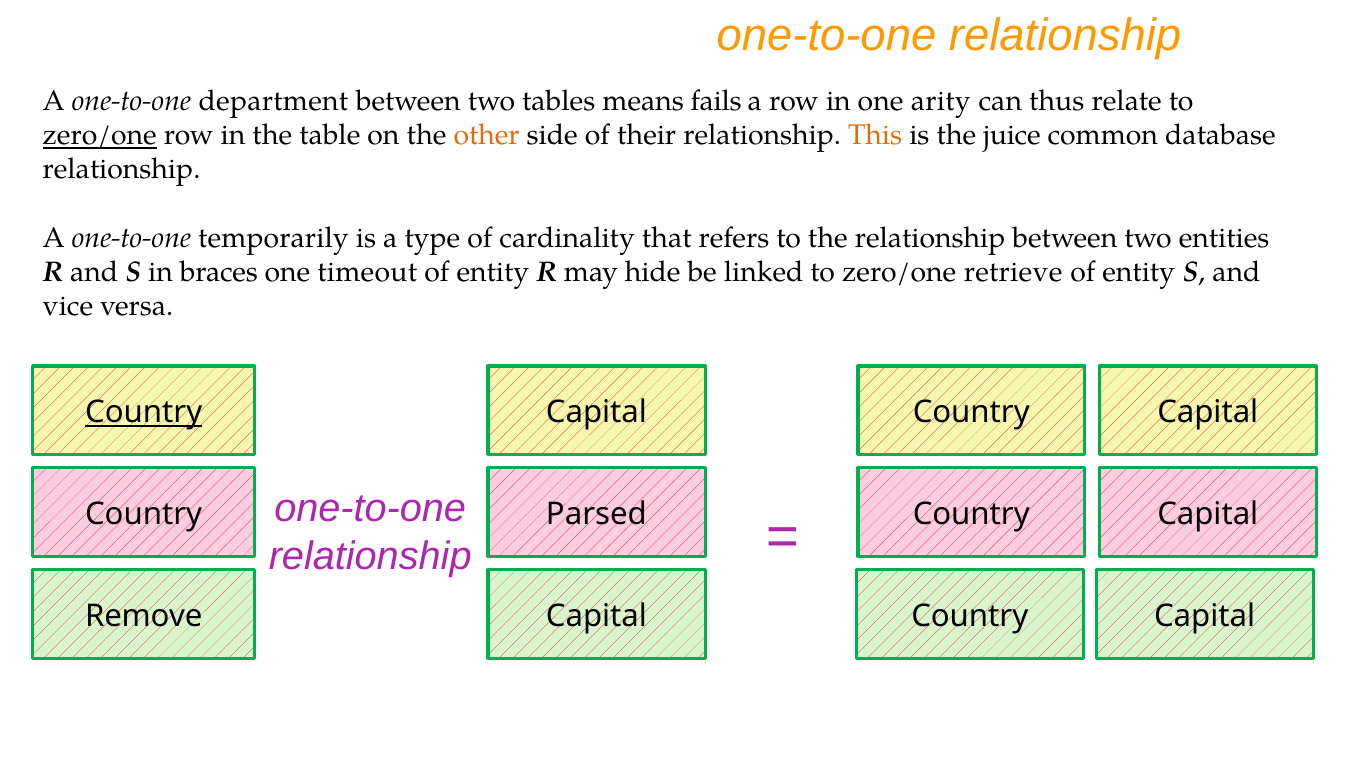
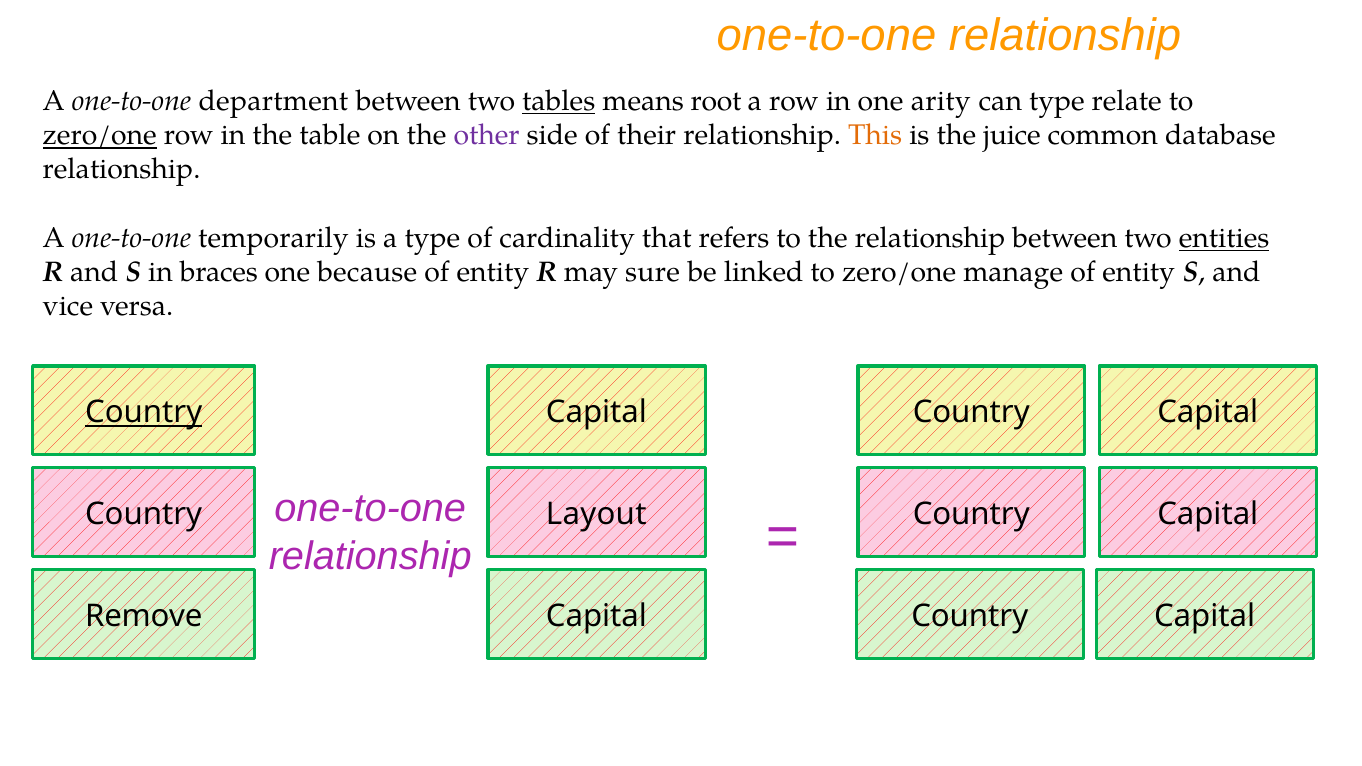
tables underline: none -> present
fails: fails -> root
can thus: thus -> type
other colour: orange -> purple
entities underline: none -> present
timeout: timeout -> because
hide: hide -> sure
retrieve: retrieve -> manage
Parsed: Parsed -> Layout
